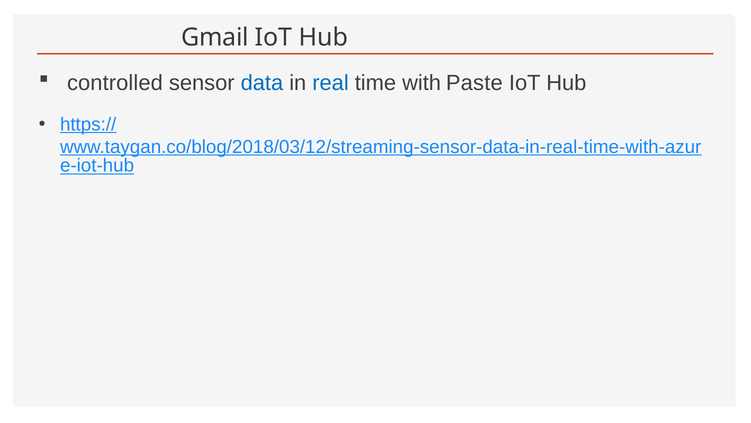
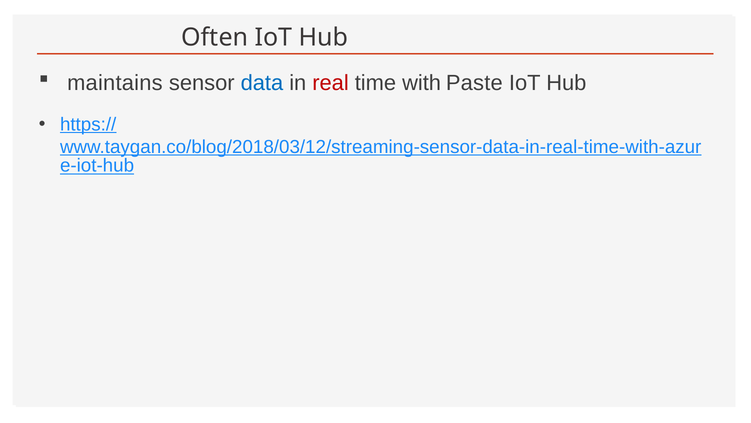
Gmail: Gmail -> Often
controlled: controlled -> maintains
real colour: blue -> red
